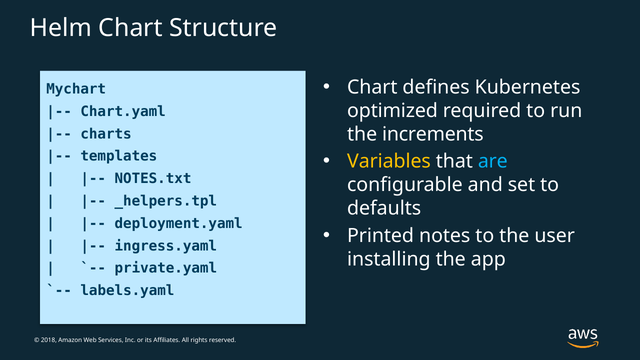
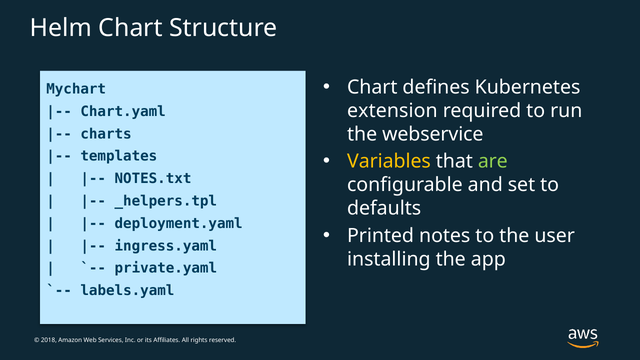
optimized: optimized -> extension
increments: increments -> webservice
are colour: light blue -> light green
